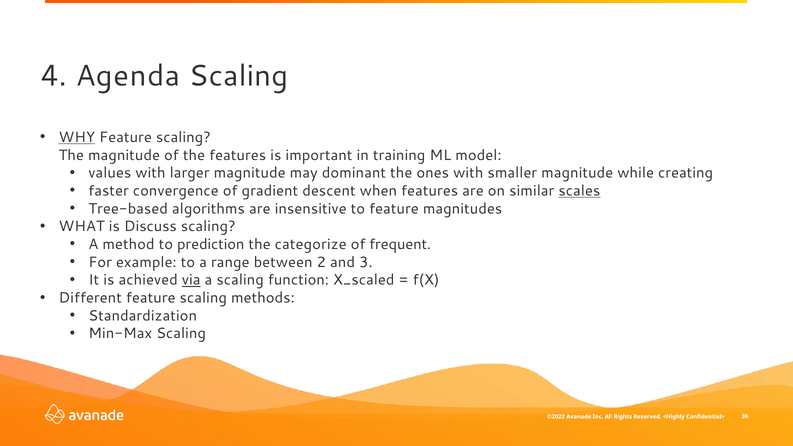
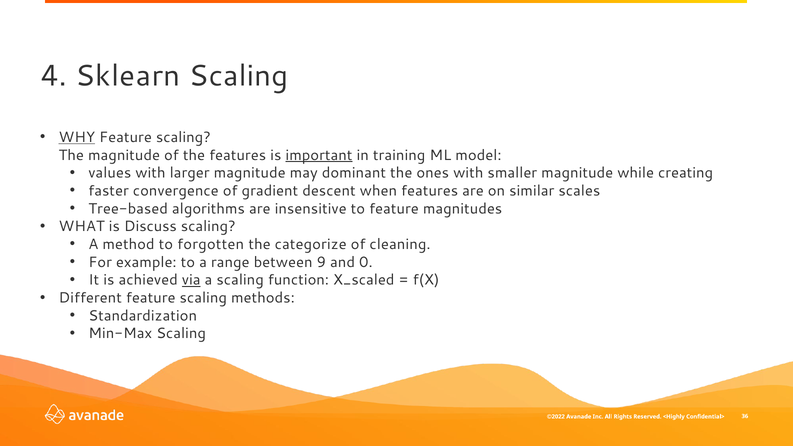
Agenda: Agenda -> Sklearn
important underline: none -> present
scales underline: present -> none
prediction: prediction -> forgotten
frequent: frequent -> cleaning
2: 2 -> 9
3: 3 -> 0
